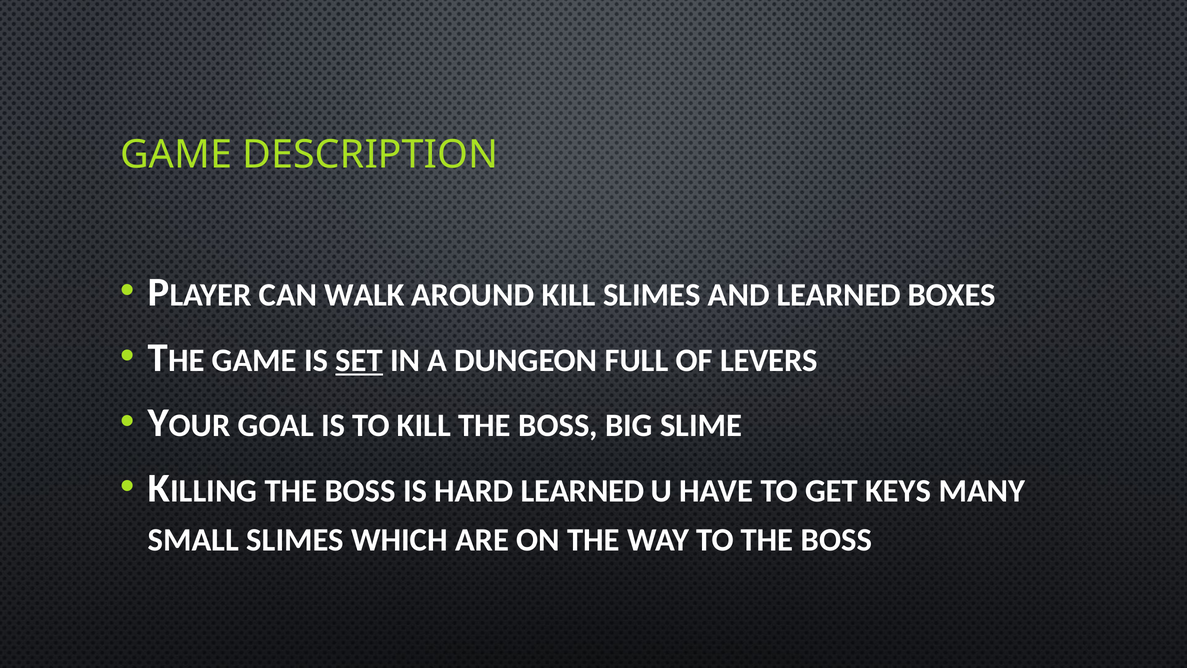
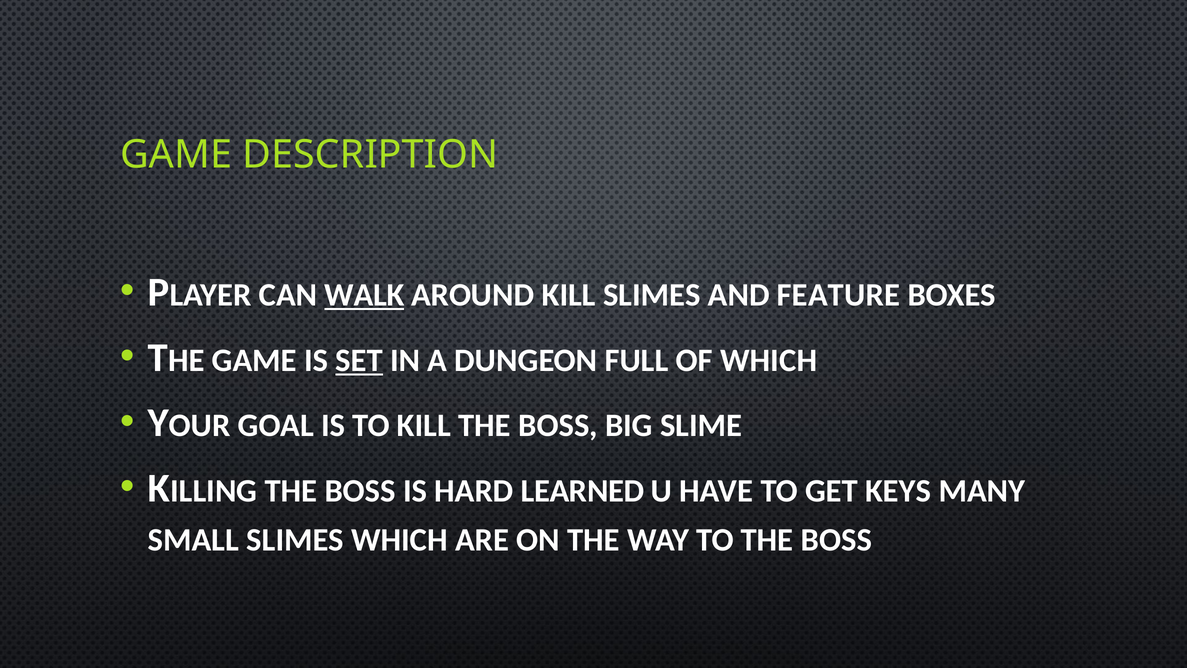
WALK underline: none -> present
AND LEARNED: LEARNED -> FEATURE
OF LEVERS: LEVERS -> WHICH
